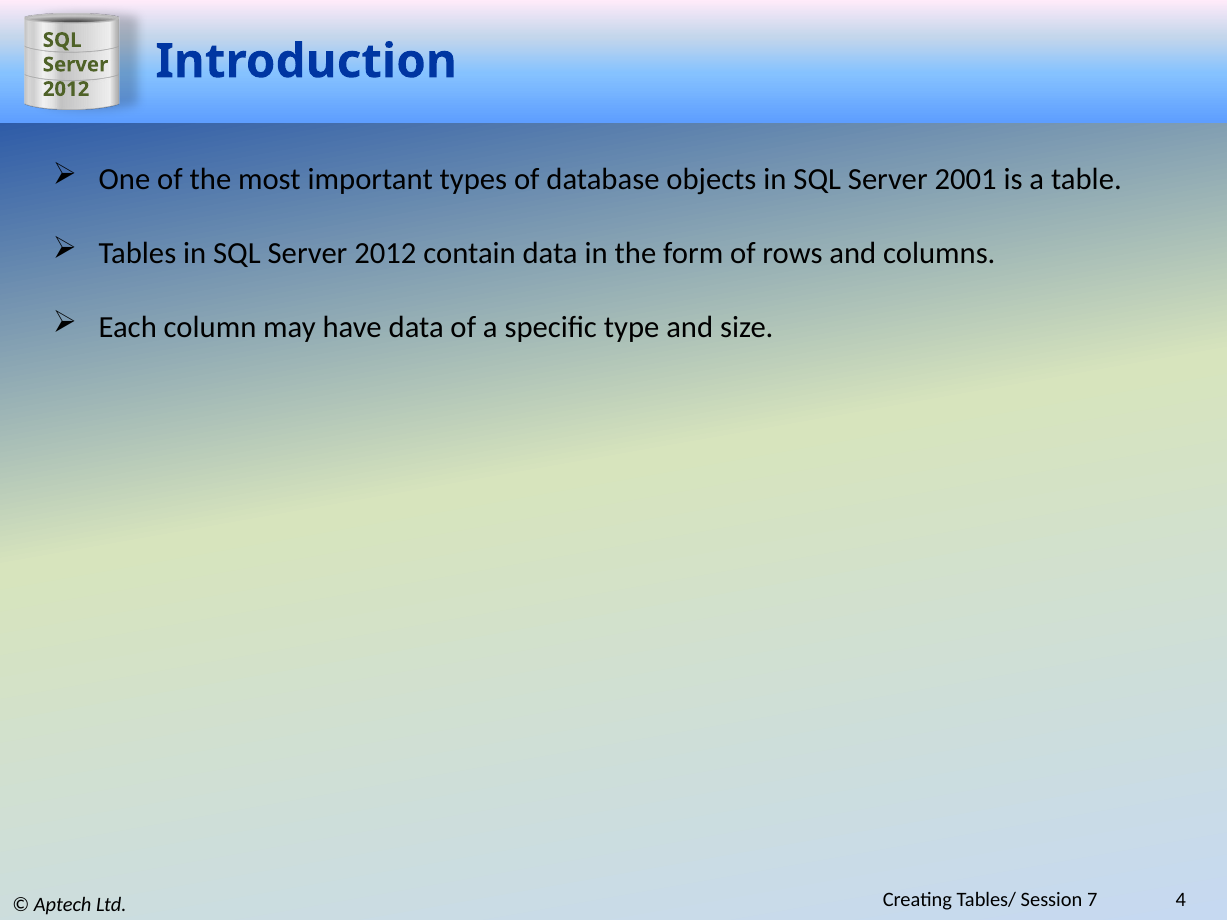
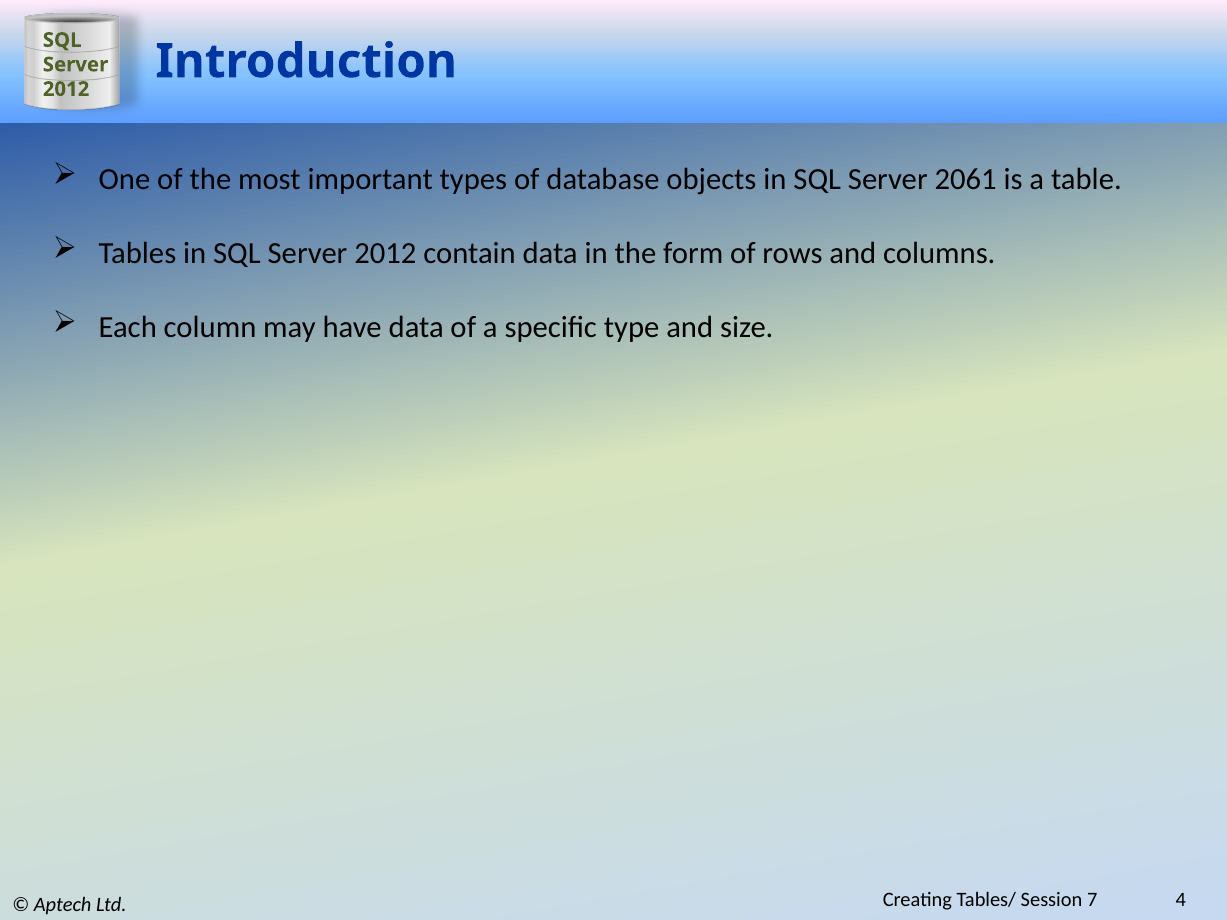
2001: 2001 -> 2061
